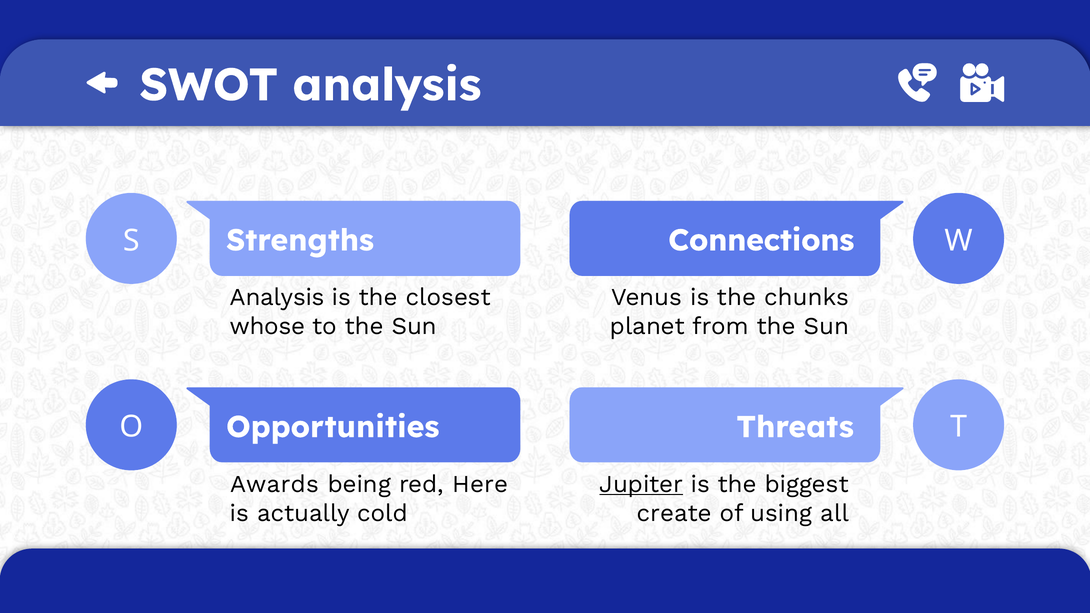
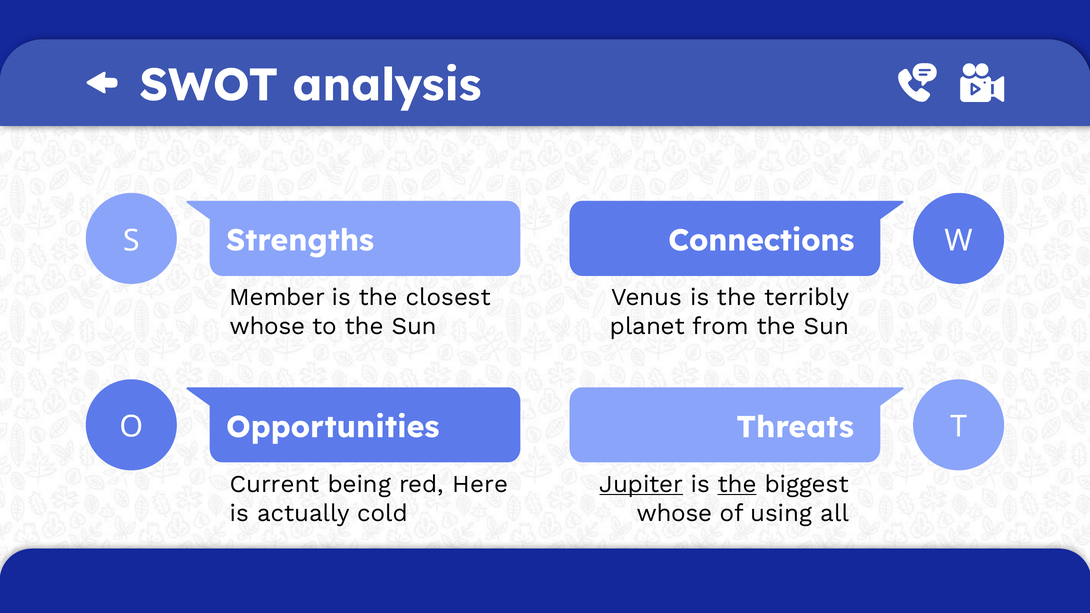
Analysis at (277, 298): Analysis -> Member
chunks: chunks -> terribly
Awards: Awards -> Current
the at (737, 484) underline: none -> present
create at (674, 513): create -> whose
